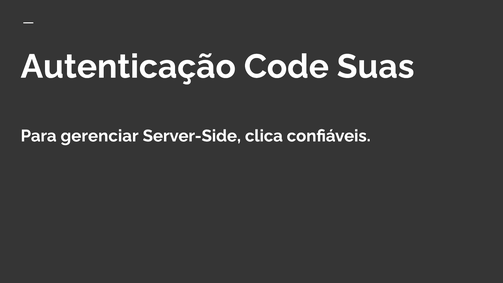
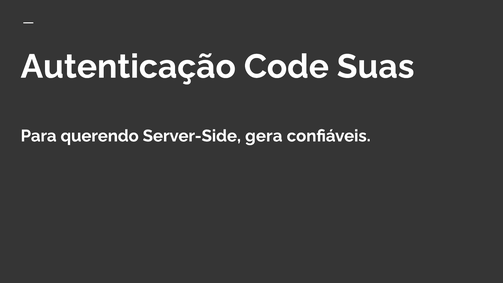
gerenciar: gerenciar -> querendo
clica: clica -> gera
